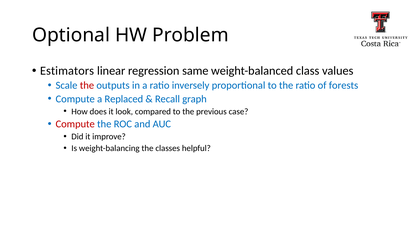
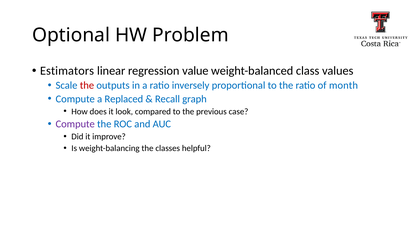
same: same -> value
forests: forests -> month
Compute at (75, 124) colour: red -> purple
